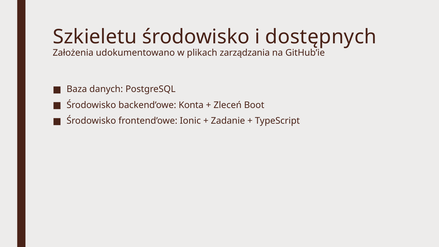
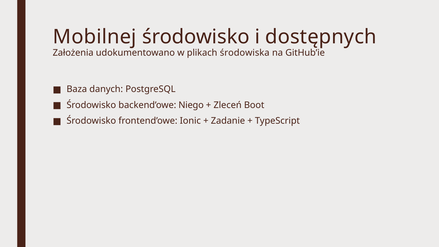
Szkieletu: Szkieletu -> Mobilnej
zarządzania: zarządzania -> środowiska
Konta: Konta -> Niego
